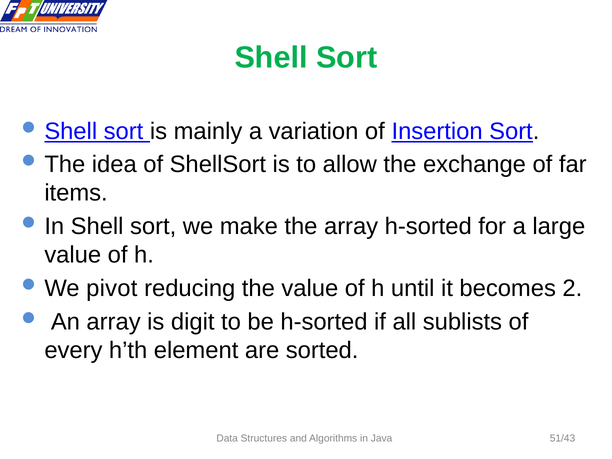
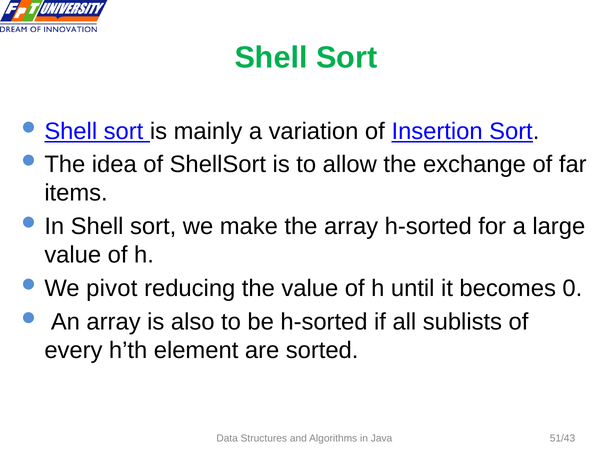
2: 2 -> 0
digit: digit -> also
